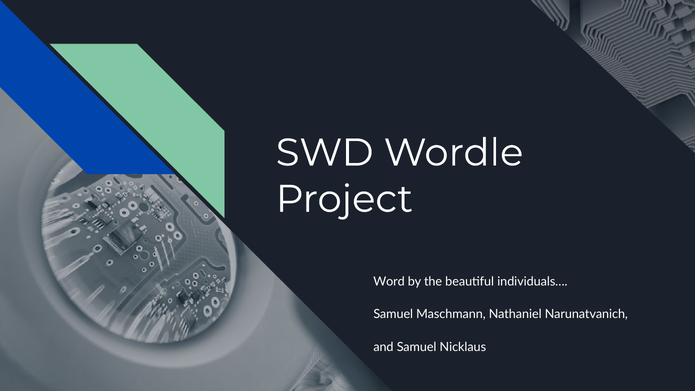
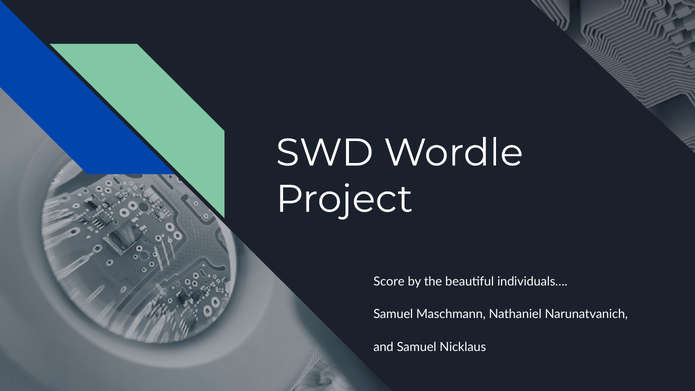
Word: Word -> Score
